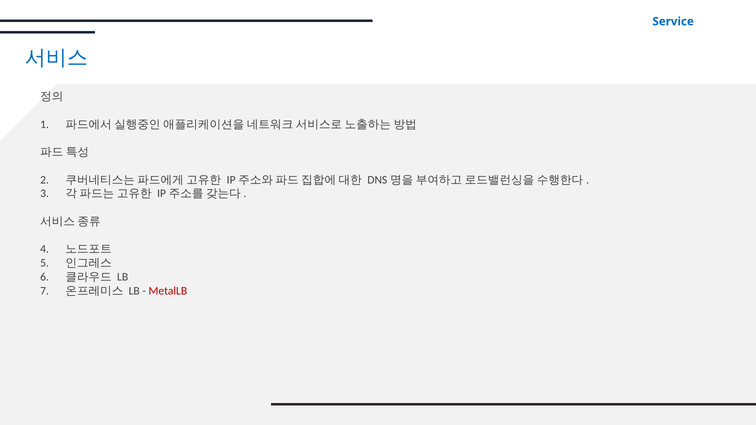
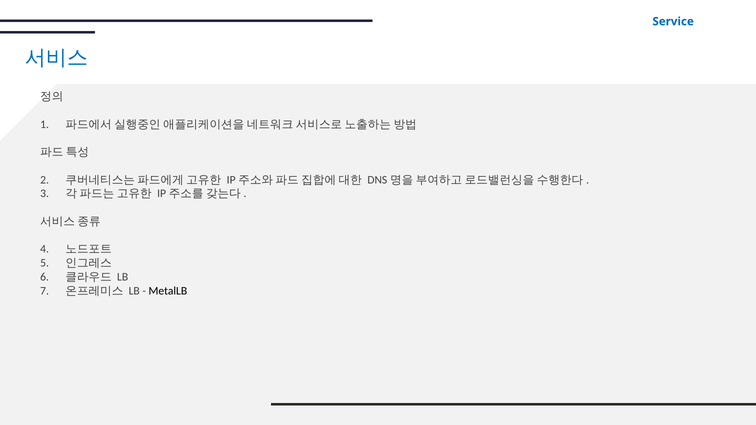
MetalLB colour: red -> black
